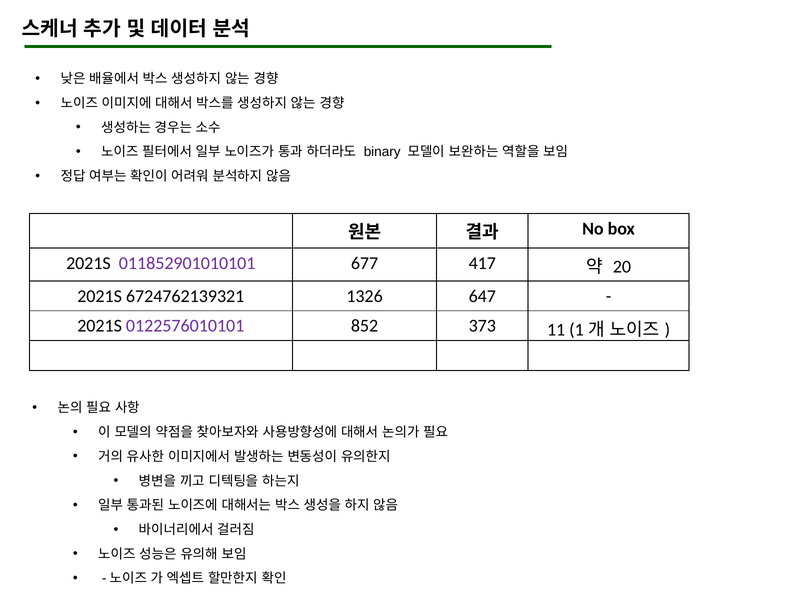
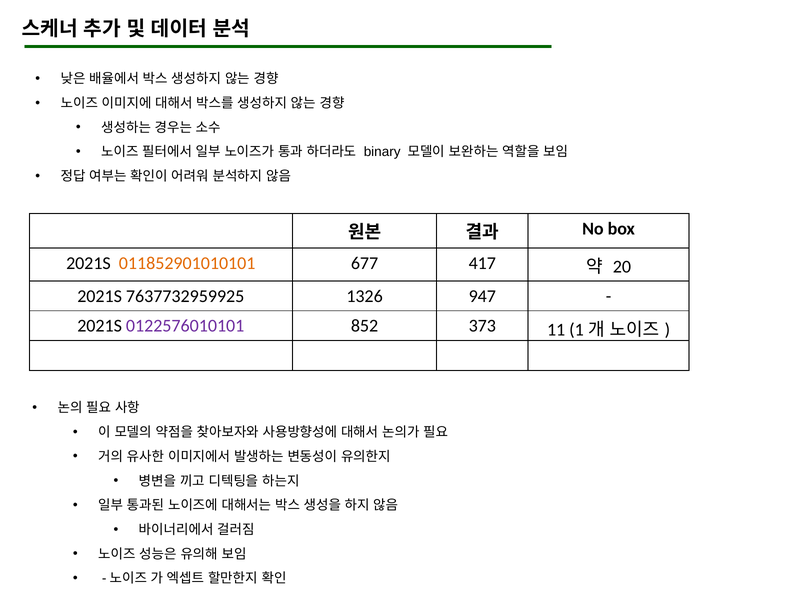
011852901010101 colour: purple -> orange
6724762139321: 6724762139321 -> 7637732959925
647: 647 -> 947
